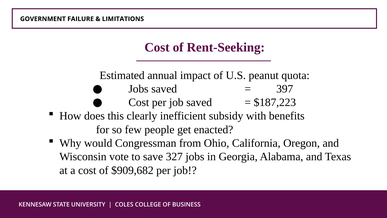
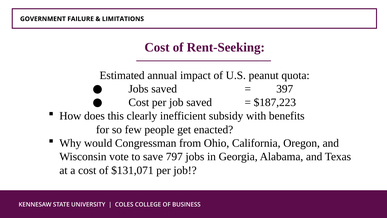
327: 327 -> 797
$909,682: $909,682 -> $131,071
